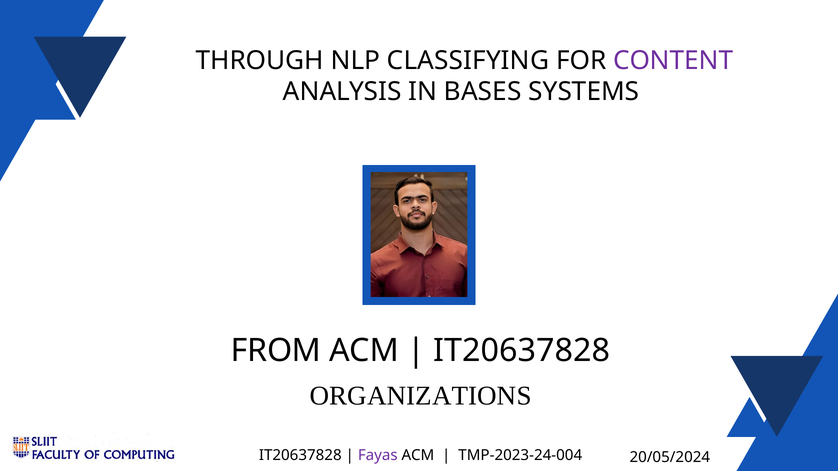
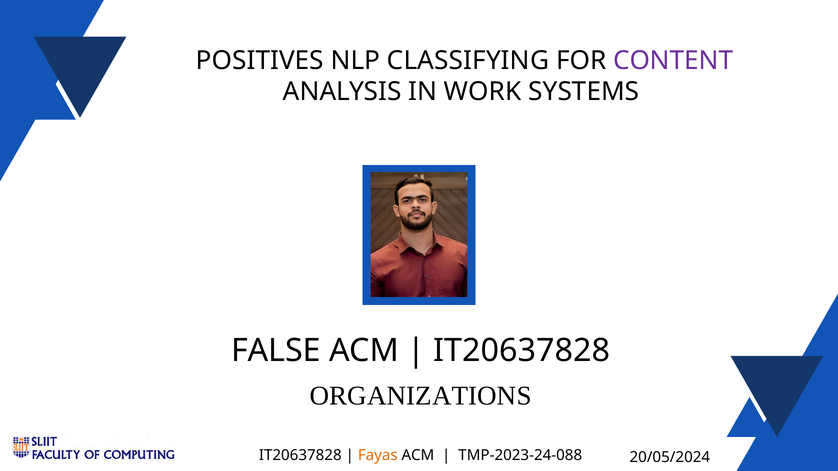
THROUGH: THROUGH -> POSITIVES
BASES: BASES -> WORK
FROM: FROM -> FALSE
Fayas colour: purple -> orange
TMP-2023-24-004: TMP-2023-24-004 -> TMP-2023-24-088
